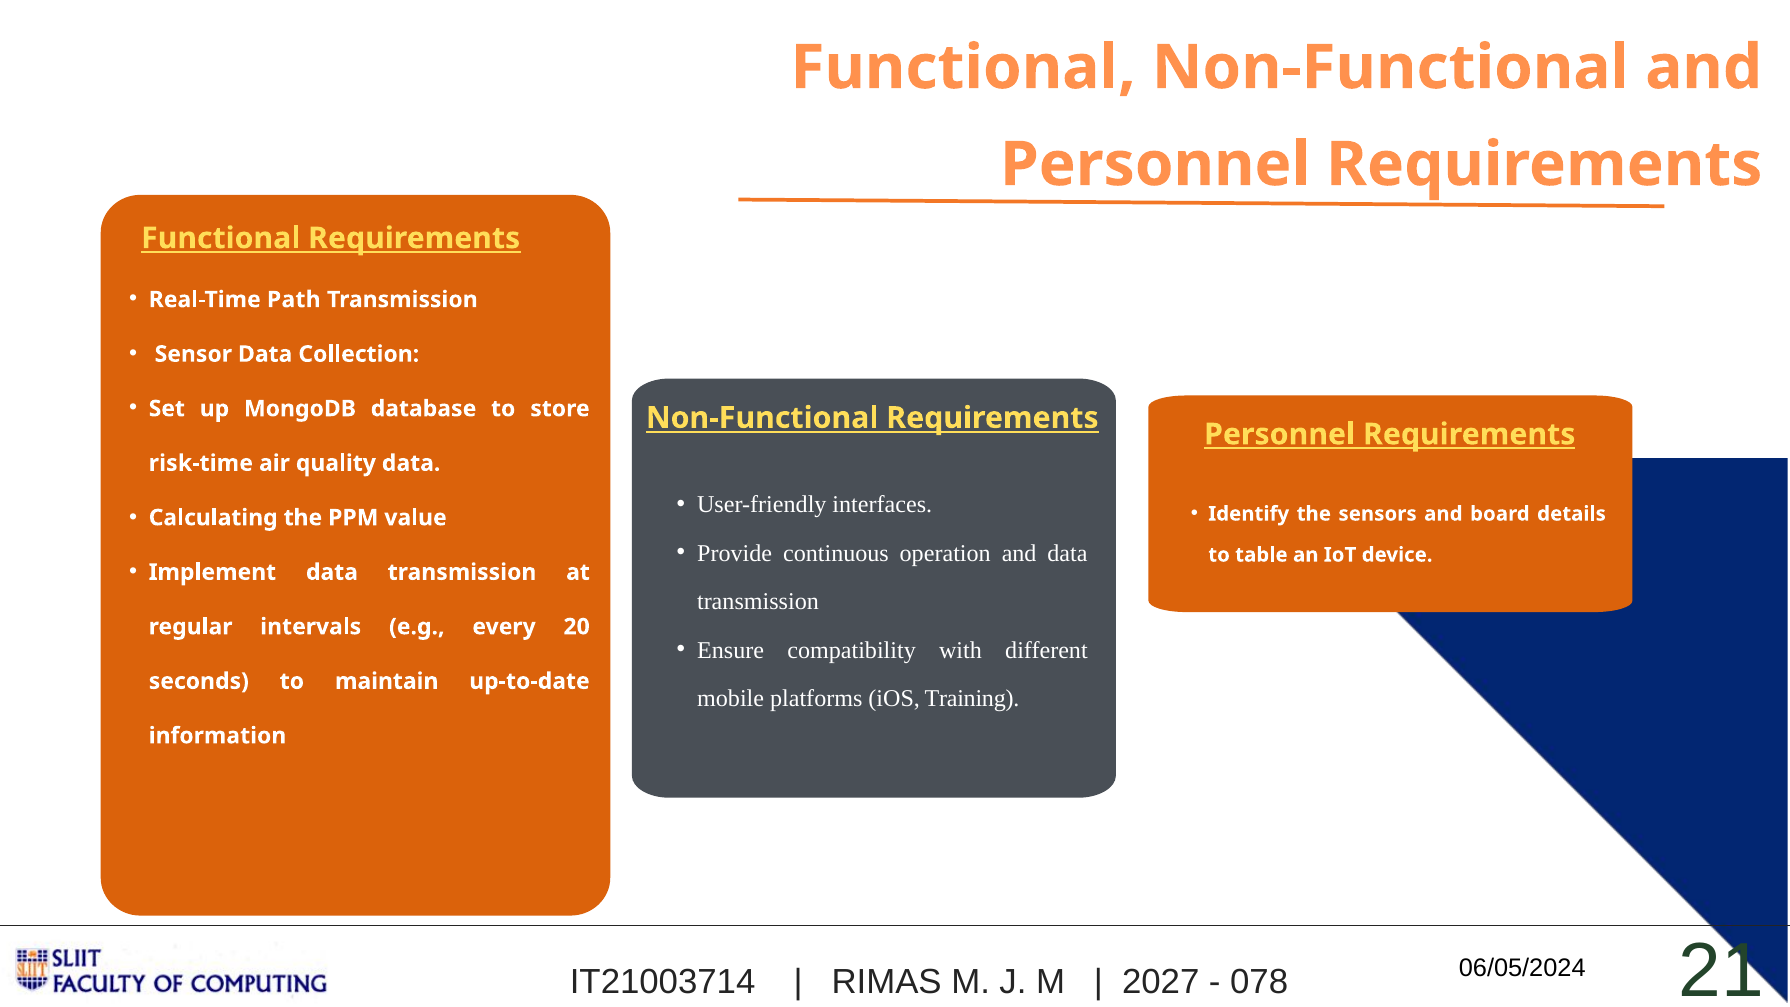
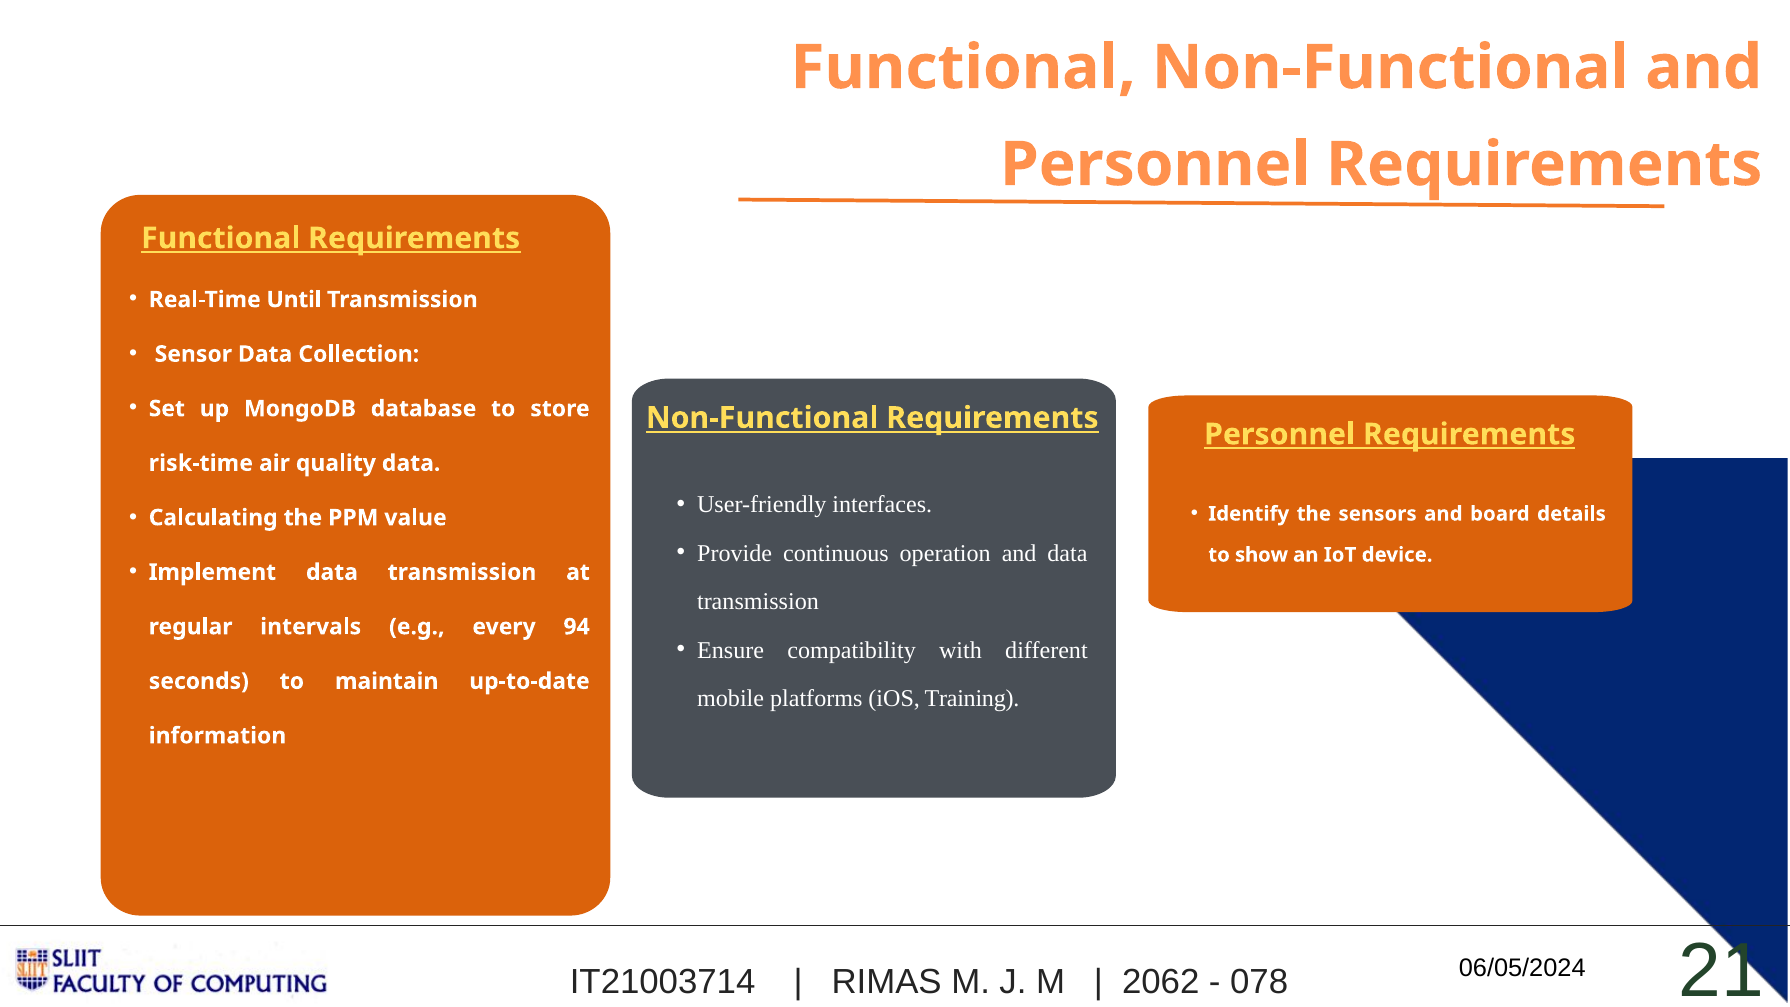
Path: Path -> Until
table: table -> show
20: 20 -> 94
2027: 2027 -> 2062
